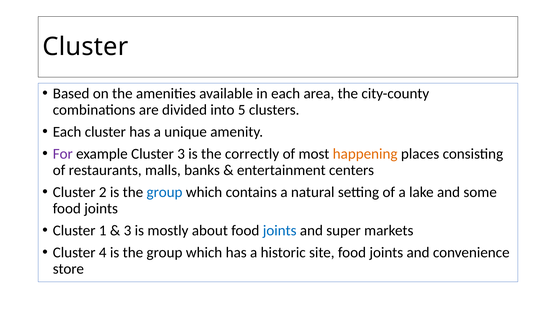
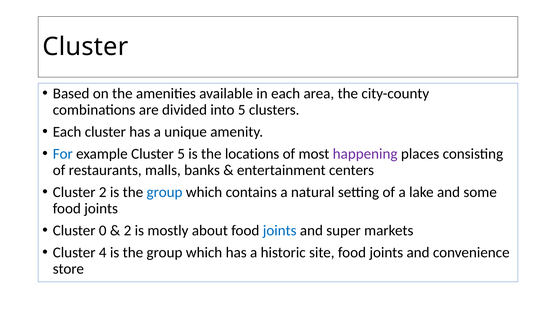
For colour: purple -> blue
Cluster 3: 3 -> 5
correctly: correctly -> locations
happening colour: orange -> purple
1: 1 -> 0
3 at (127, 230): 3 -> 2
